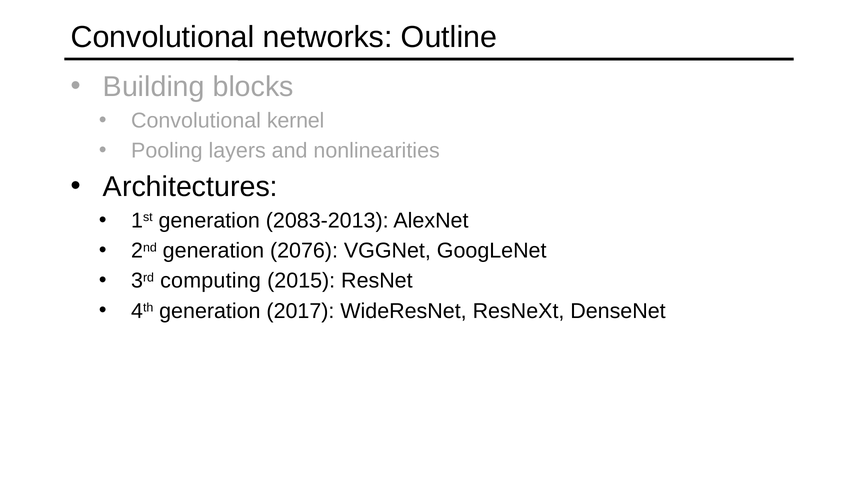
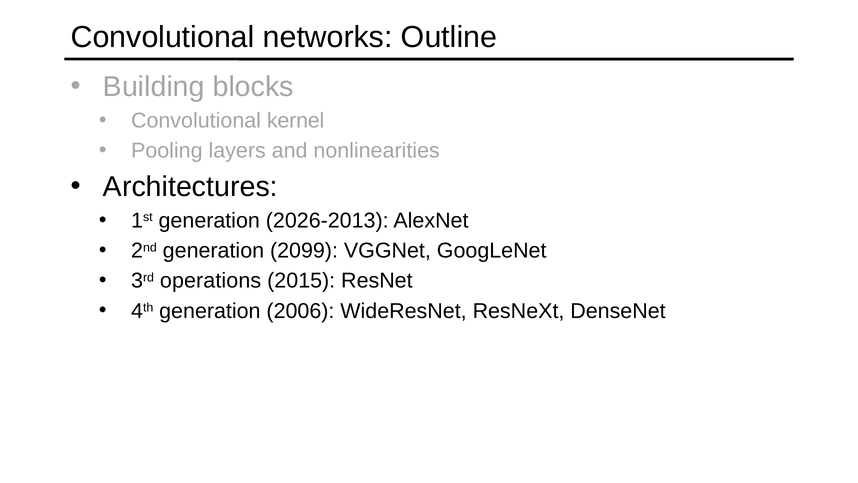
2083-2013: 2083-2013 -> 2026-2013
2076: 2076 -> 2099
computing: computing -> operations
2017: 2017 -> 2006
